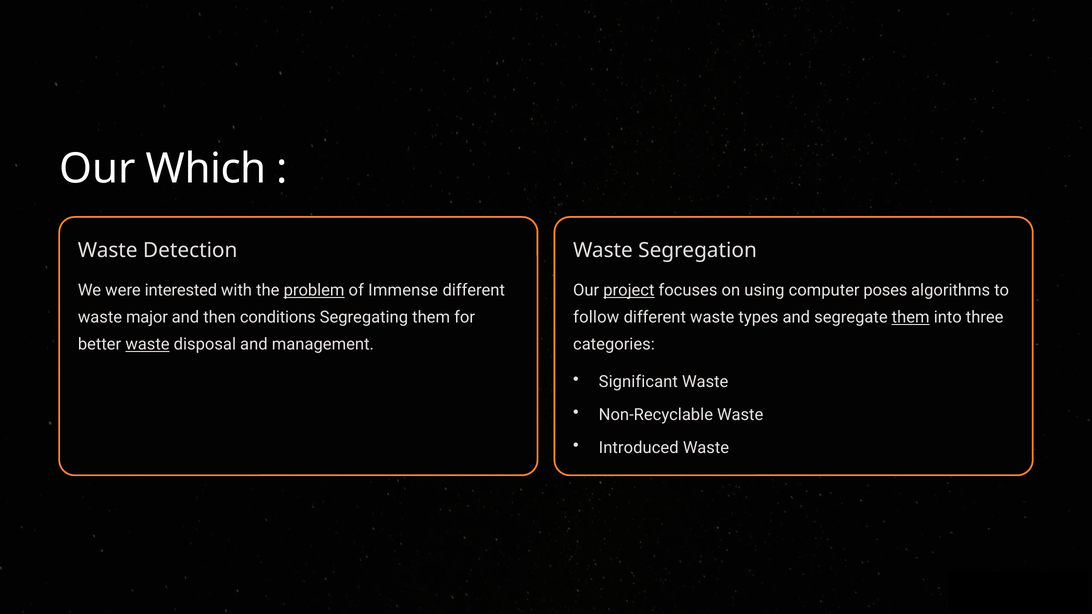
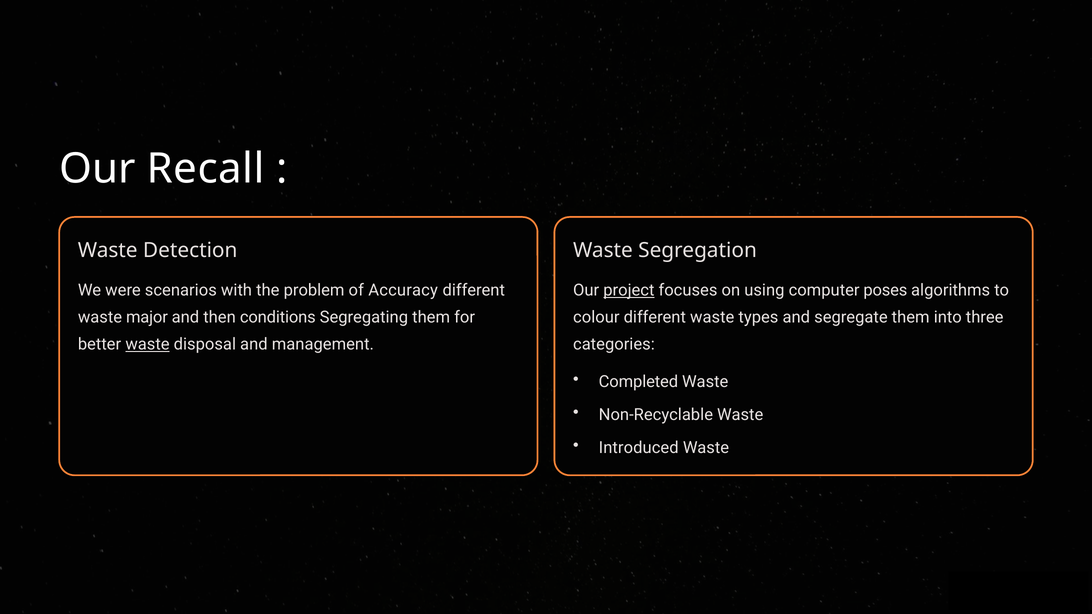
Which: Which -> Recall
interested: interested -> scenarios
problem underline: present -> none
Immense: Immense -> Accuracy
follow: follow -> colour
them at (911, 318) underline: present -> none
Significant: Significant -> Completed
